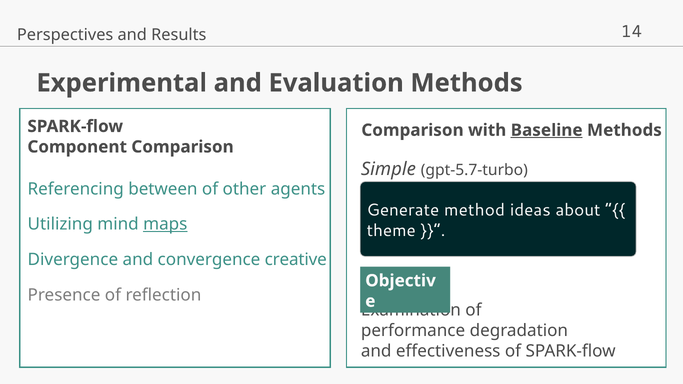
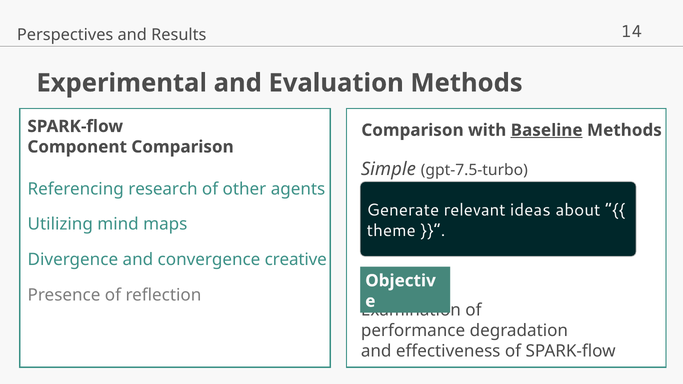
gpt-5.7-turbo: gpt-5.7-turbo -> gpt-7.5-turbo
between: between -> research
method: method -> relevant
maps underline: present -> none
